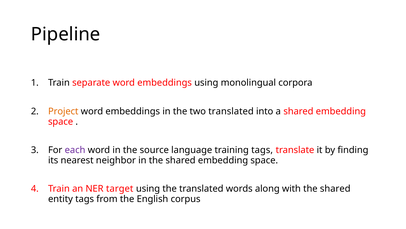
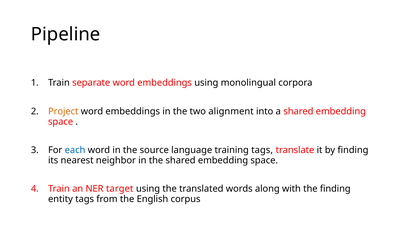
two translated: translated -> alignment
each colour: purple -> blue
with the shared: shared -> finding
